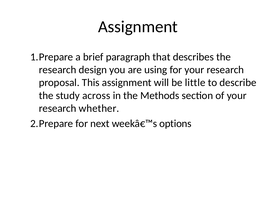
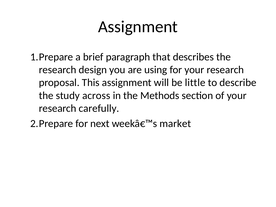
whether: whether -> carefully
options: options -> market
